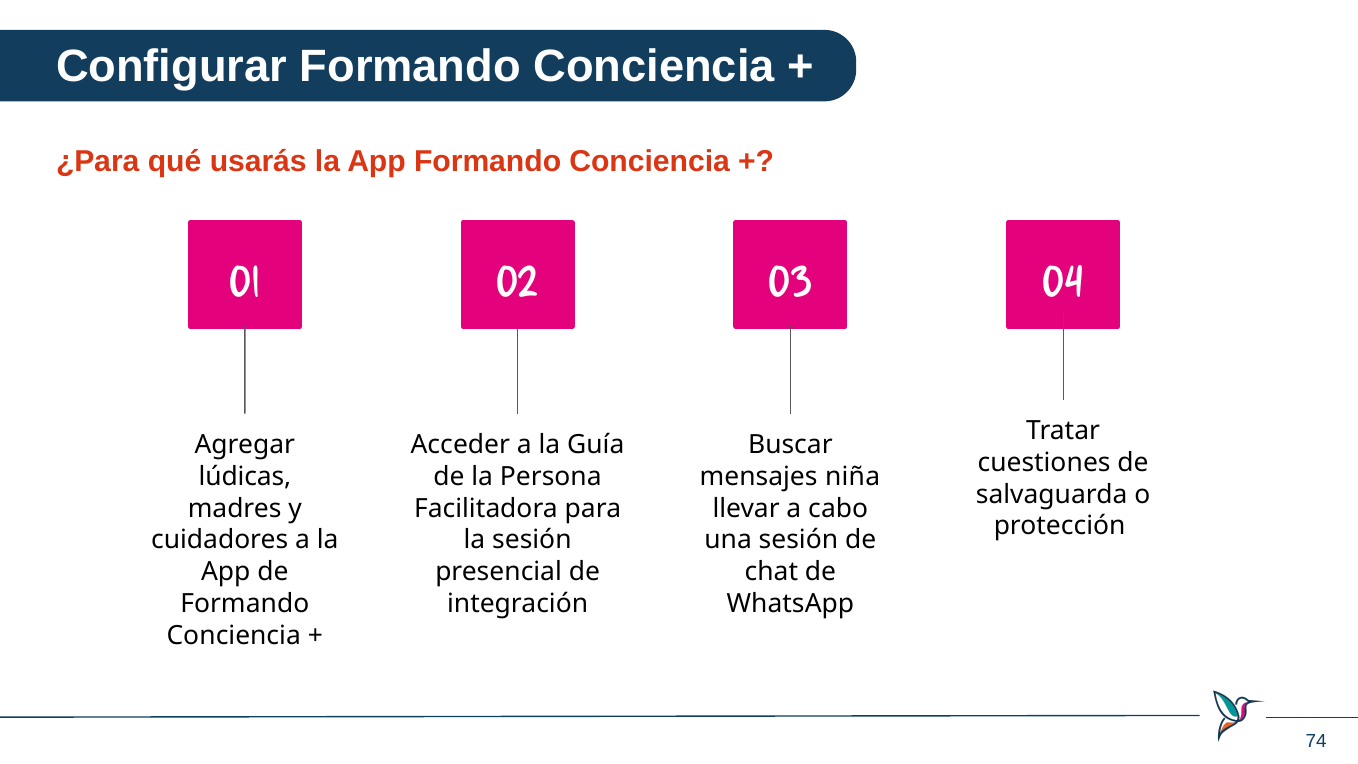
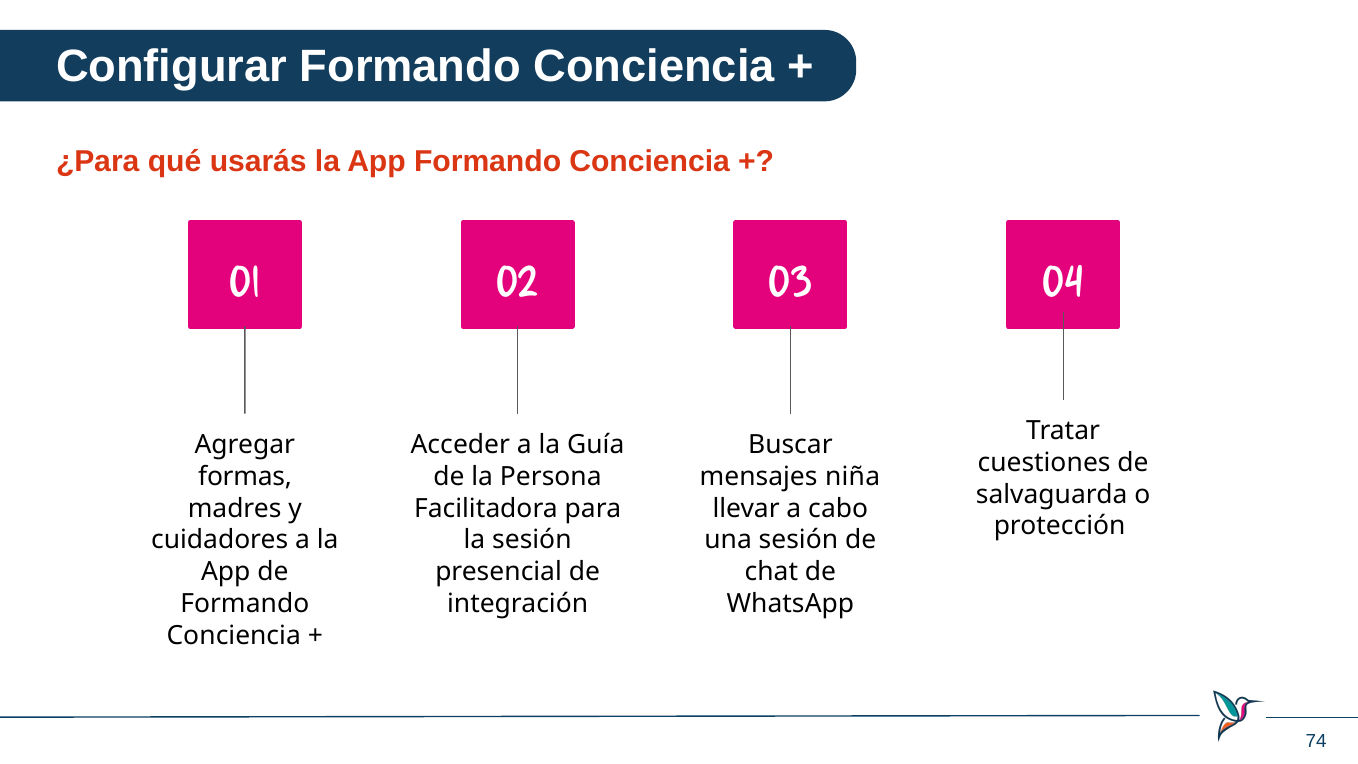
lúdicas: lúdicas -> formas
